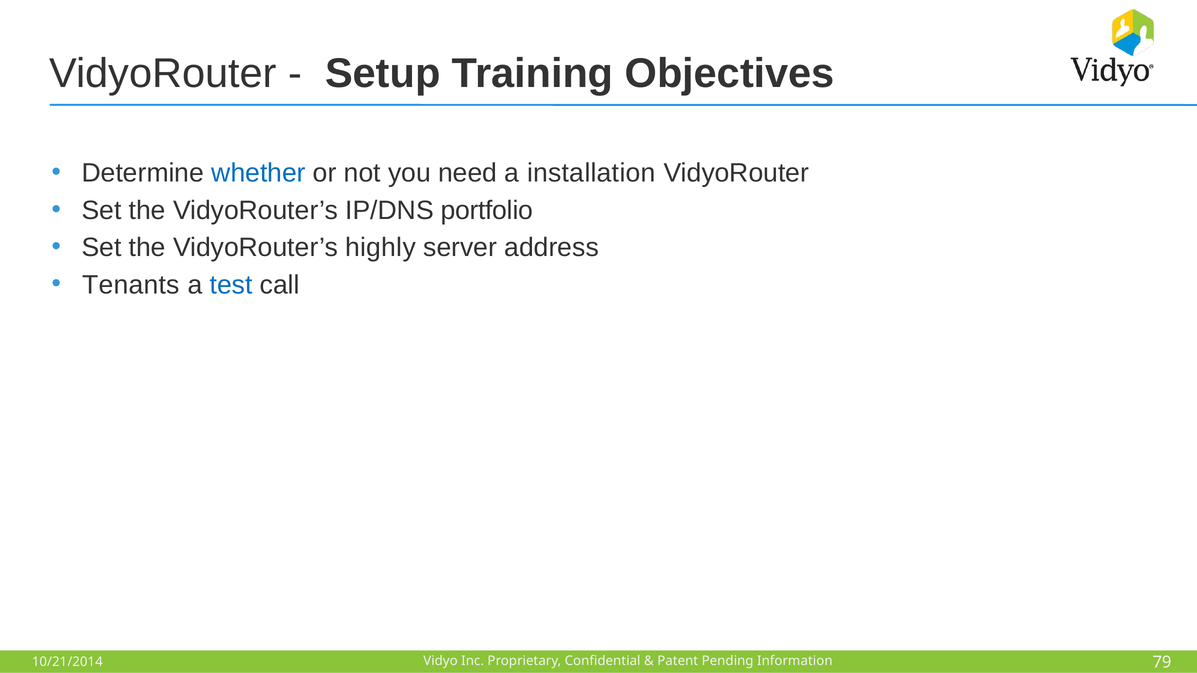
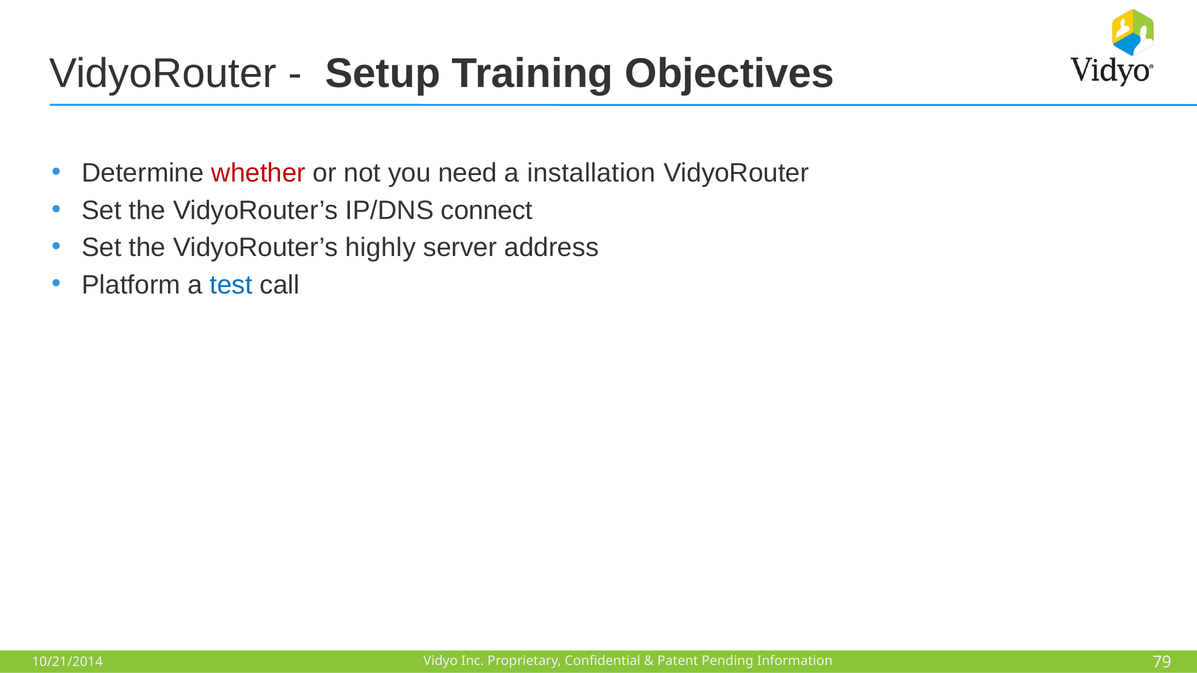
whether colour: blue -> red
portfolio: portfolio -> connect
Tenants: Tenants -> Platform
